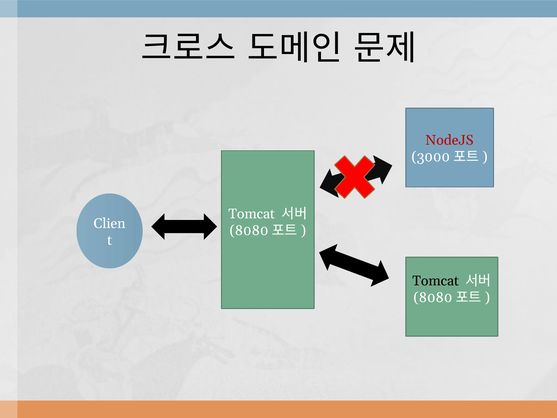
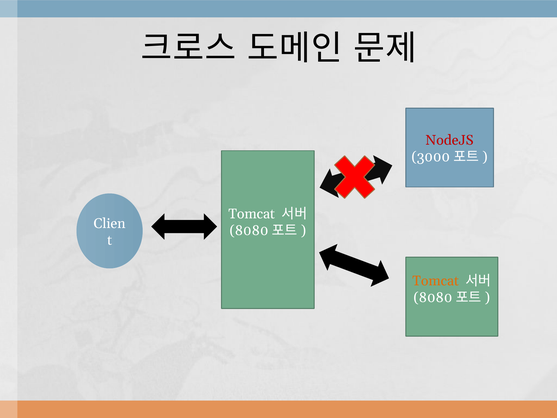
Tomcat at (436, 281) colour: black -> orange
